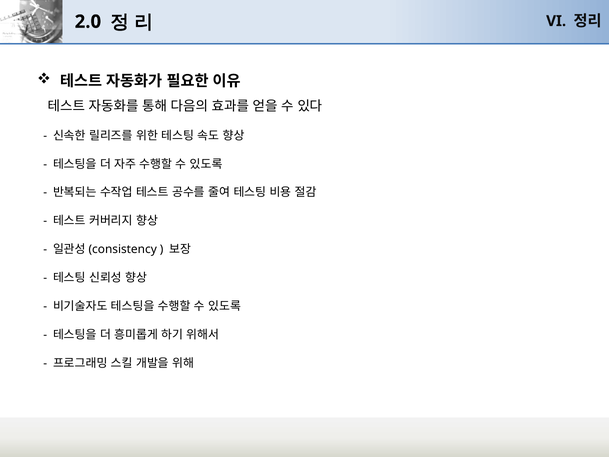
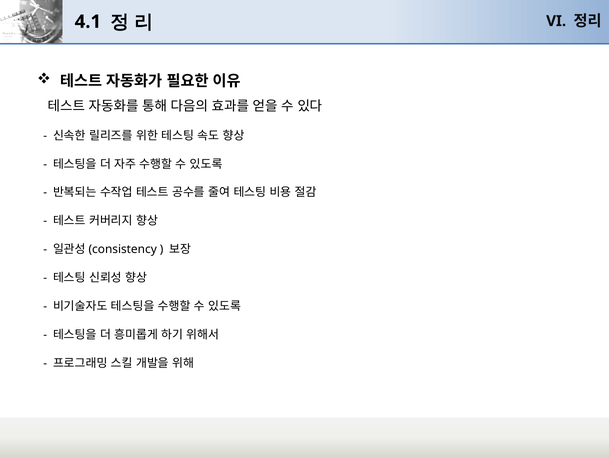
2.0: 2.0 -> 4.1
